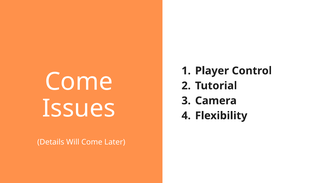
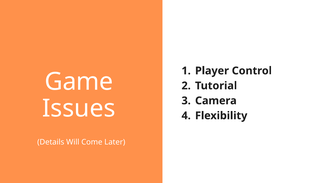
Come at (79, 82): Come -> Game
